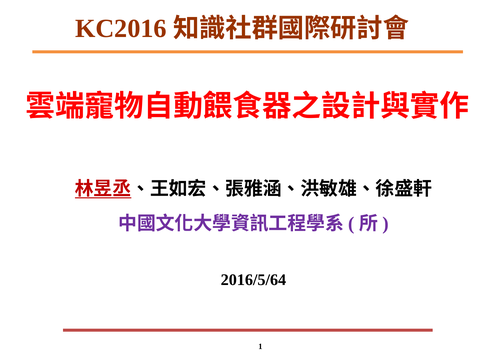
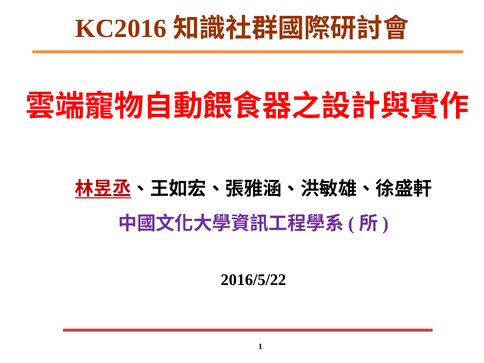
2016/5/64: 2016/5/64 -> 2016/5/22
